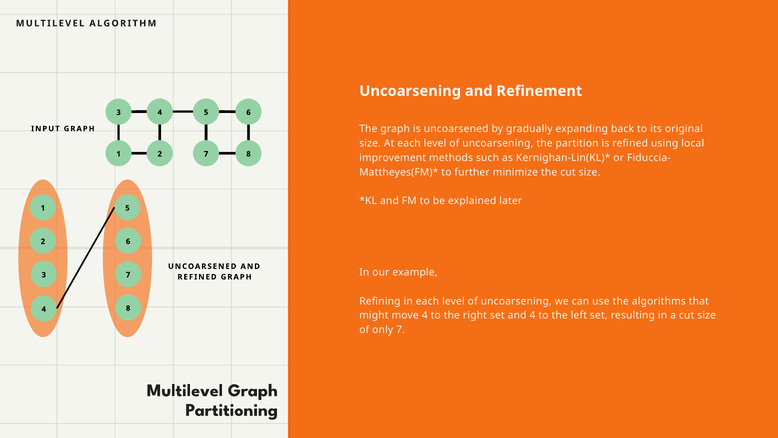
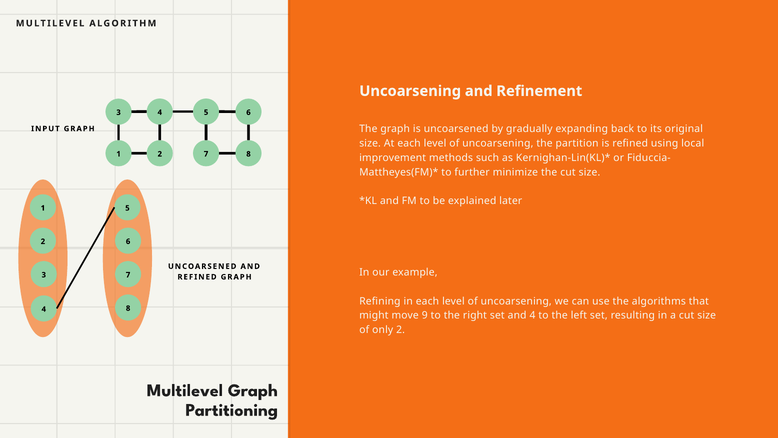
move 4: 4 -> 9
only 7: 7 -> 2
